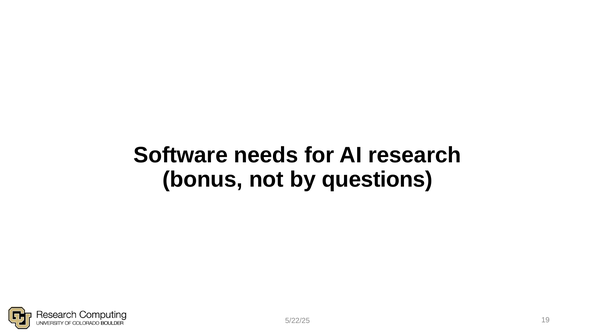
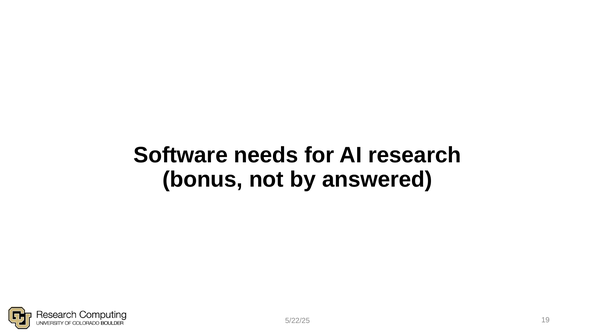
questions: questions -> answered
